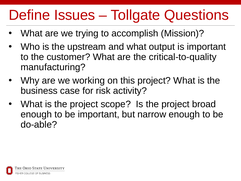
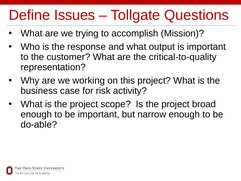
upstream: upstream -> response
manufacturing: manufacturing -> representation
